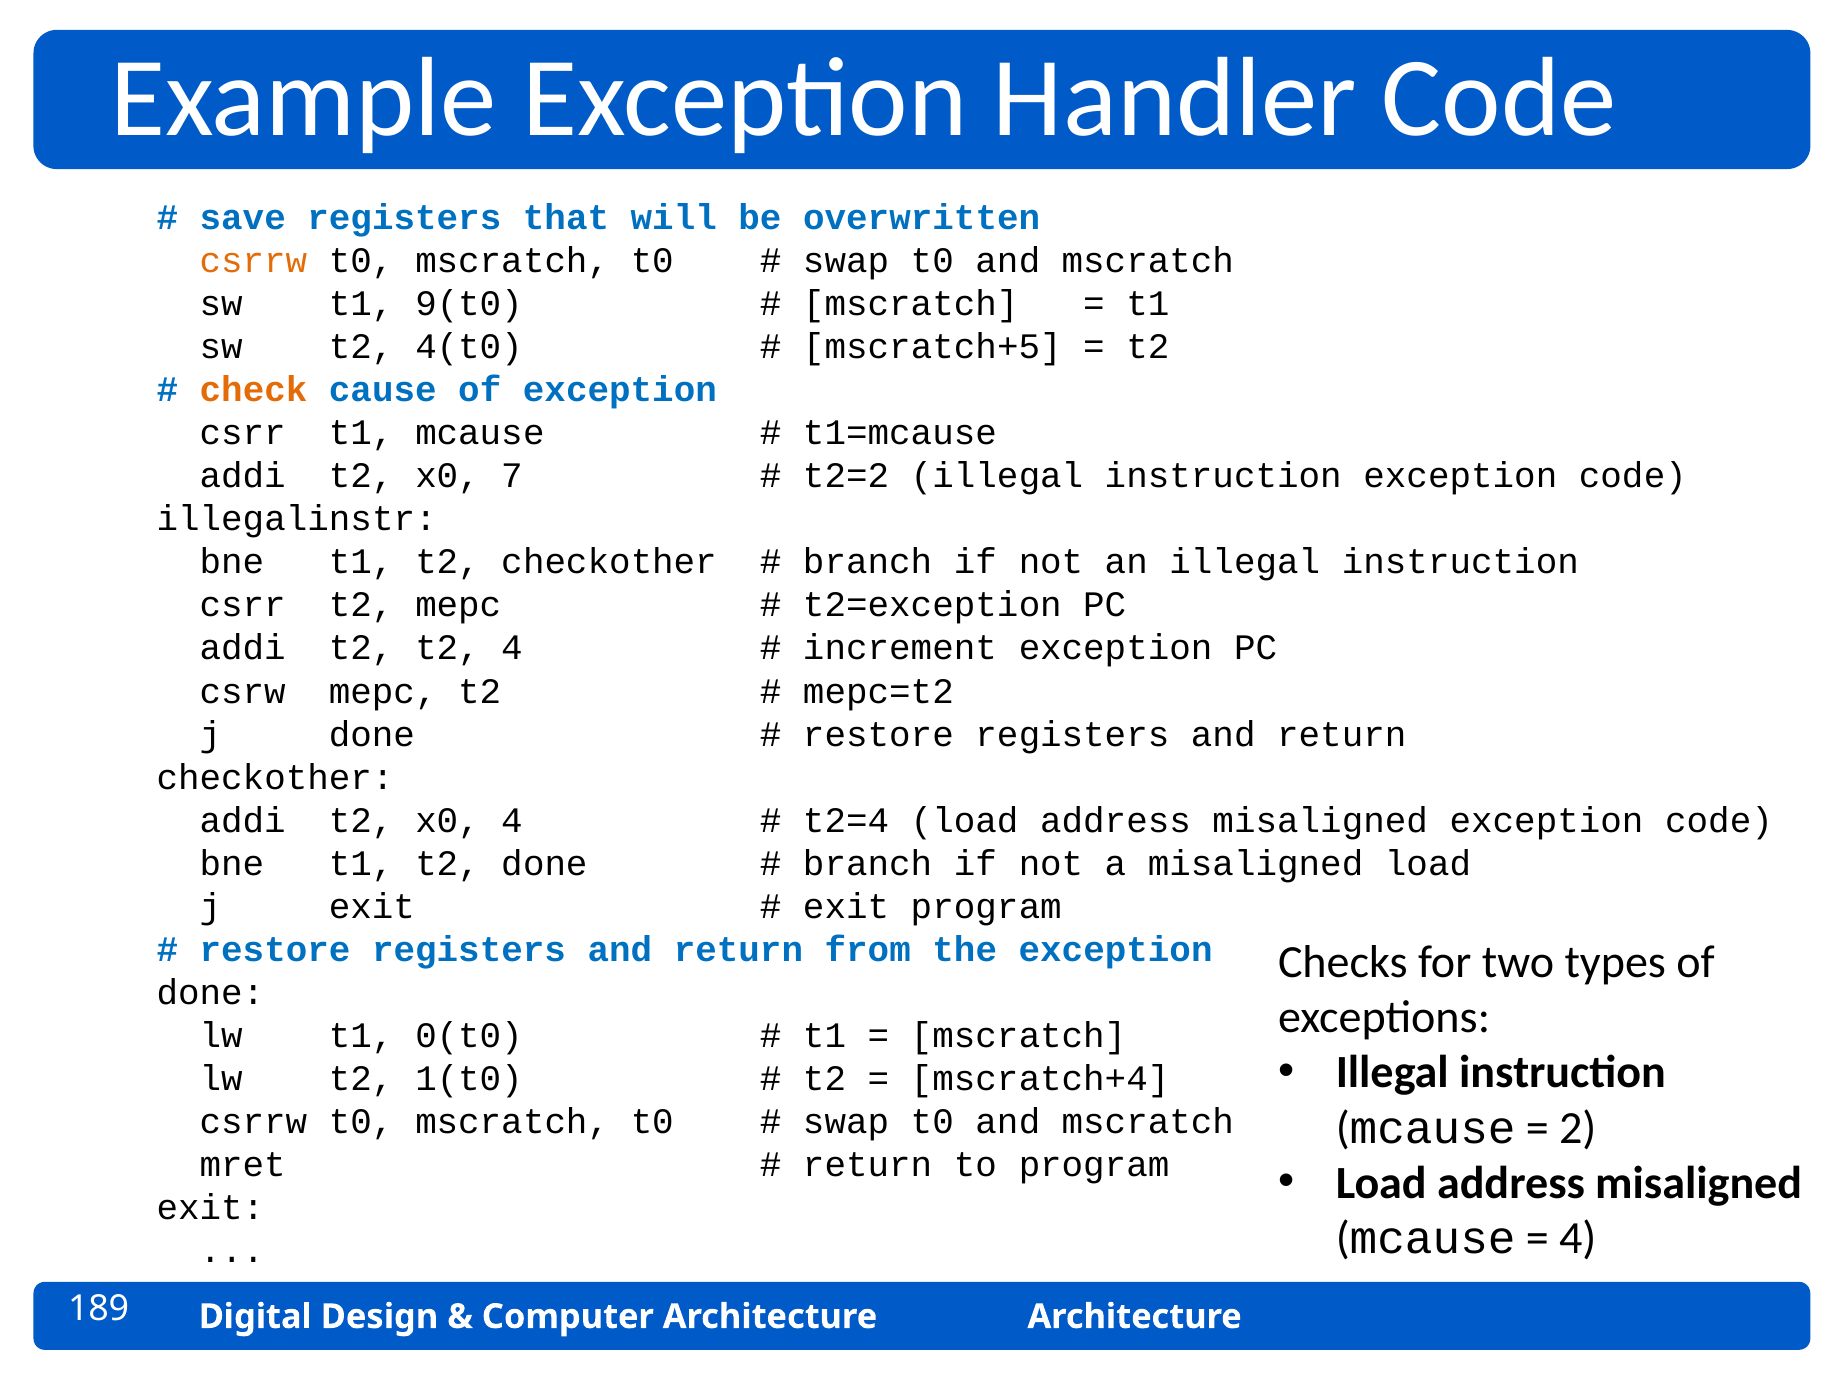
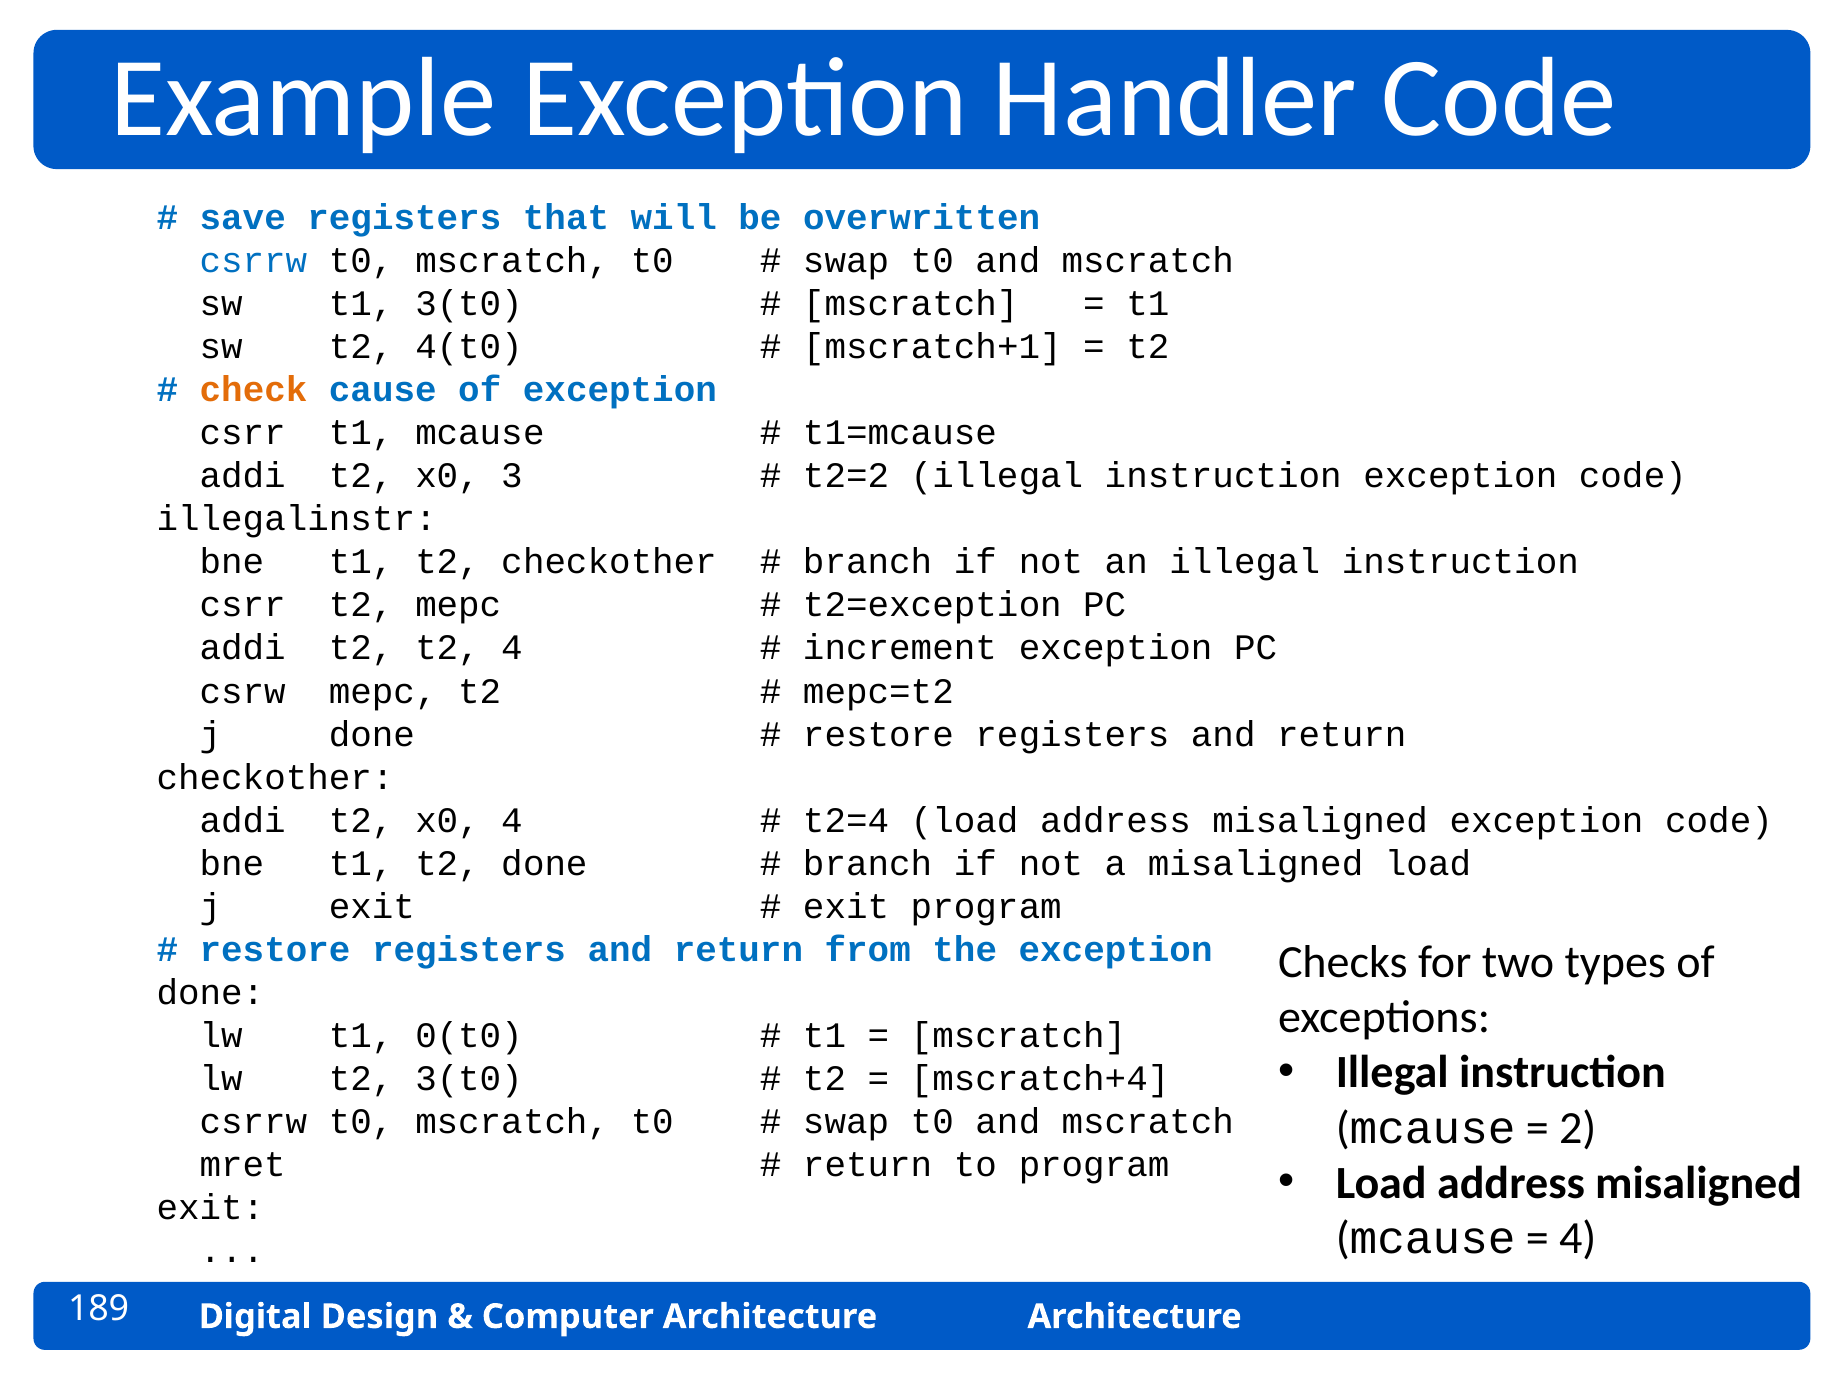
csrrw at (253, 261) colour: orange -> blue
t1 9(t0: 9(t0 -> 3(t0
mscratch+5: mscratch+5 -> mscratch+1
7: 7 -> 3
t2 1(t0: 1(t0 -> 3(t0
